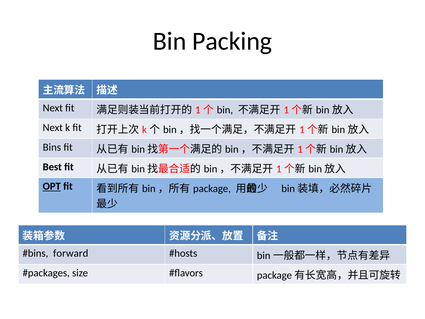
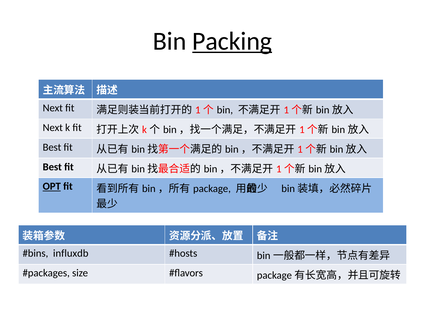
Packing underline: none -> present
Bins at (52, 147): Bins -> Best
forward: forward -> influxdb
